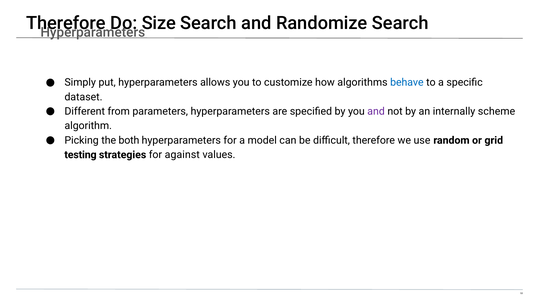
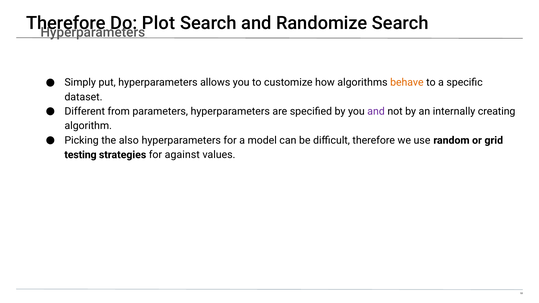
Size: Size -> Plot
behave colour: blue -> orange
scheme: scheme -> creating
both: both -> also
